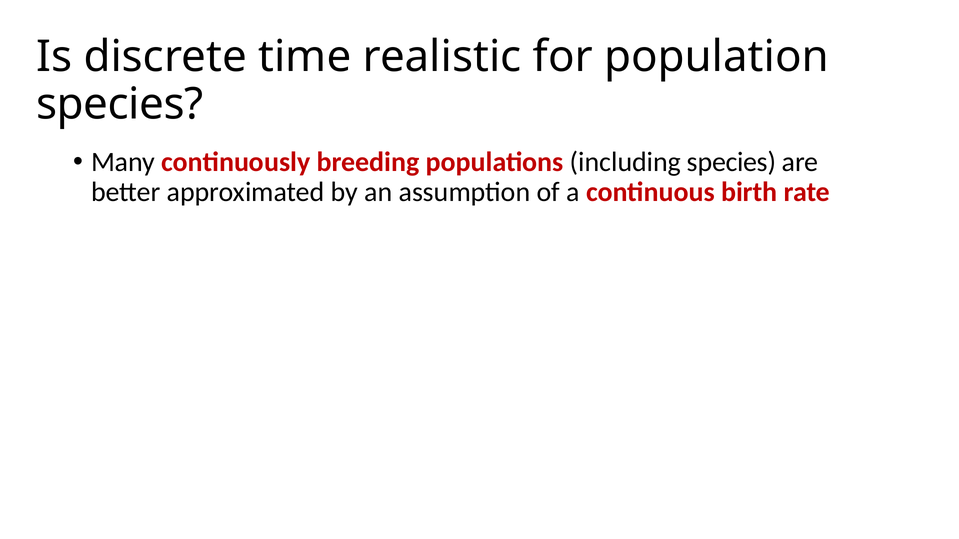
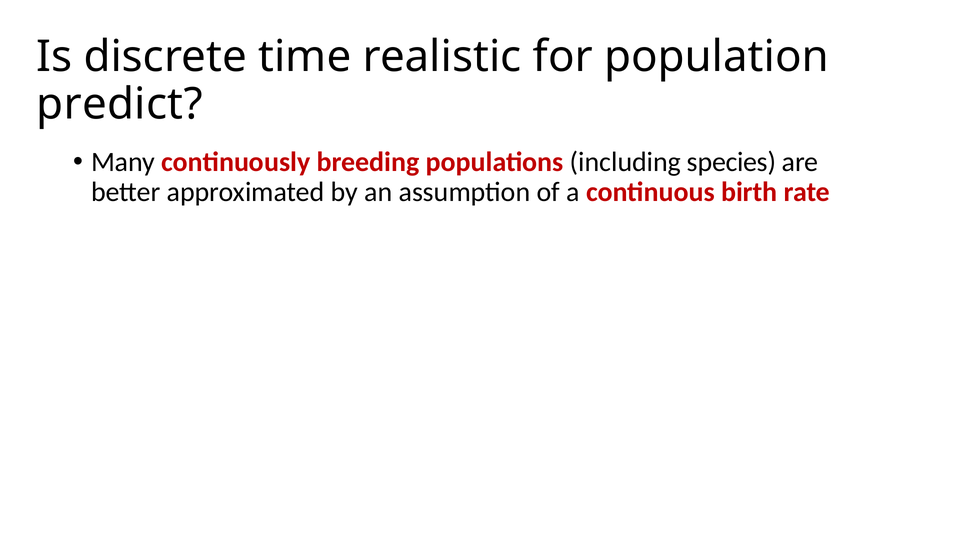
species at (120, 104): species -> predict
